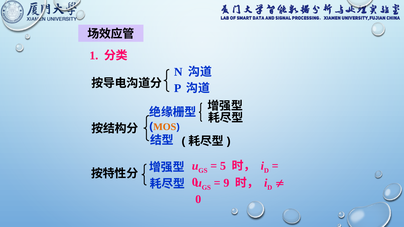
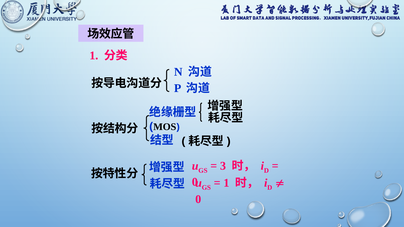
MOS colour: orange -> black
5: 5 -> 3
9 at (226, 183): 9 -> 1
